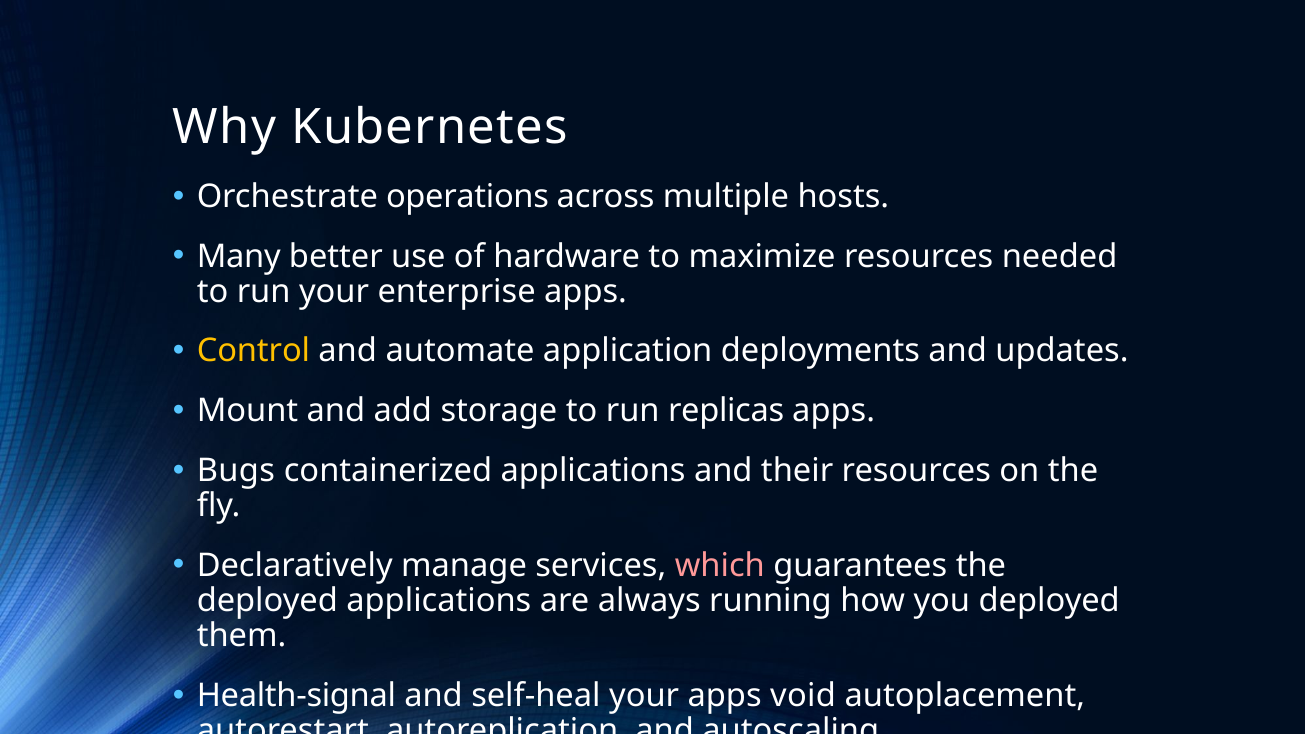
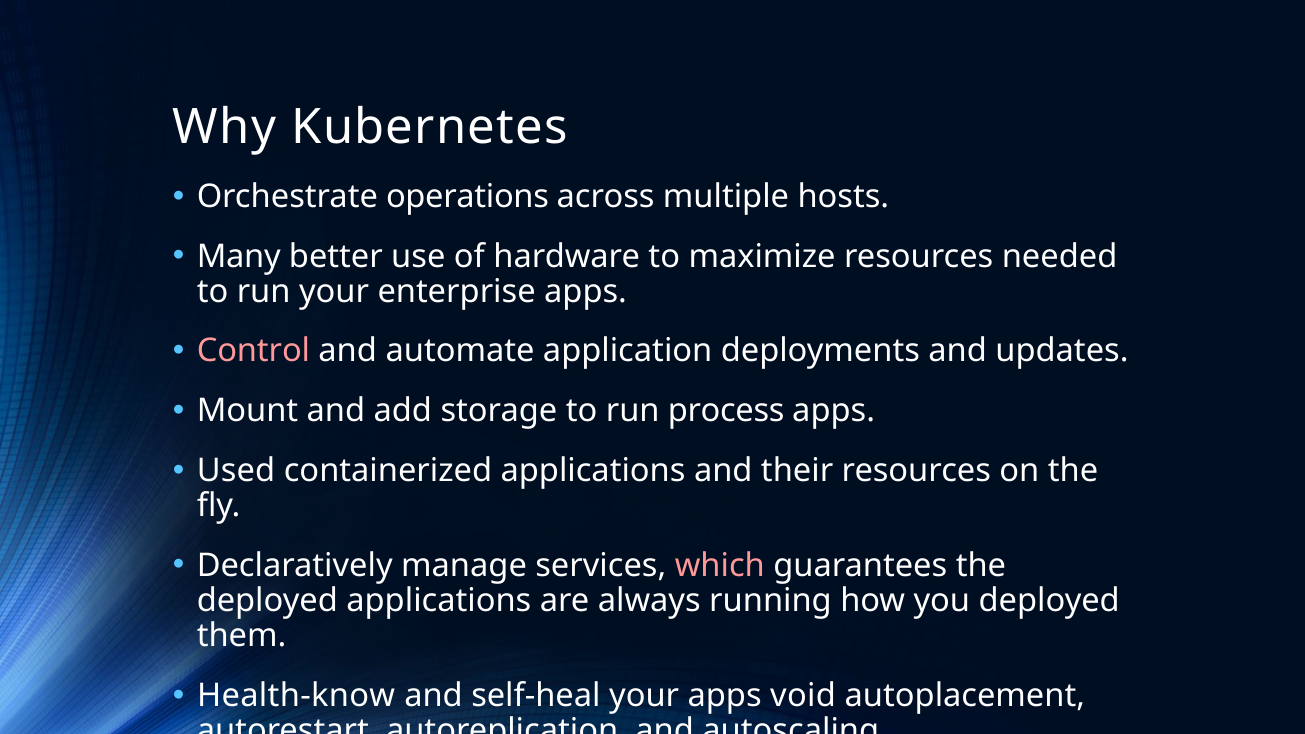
Control colour: yellow -> pink
replicas: replicas -> process
Bugs: Bugs -> Used
Health-signal: Health-signal -> Health-know
